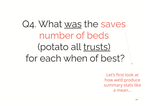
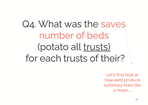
was underline: present -> none
each when: when -> trusts
best: best -> their
